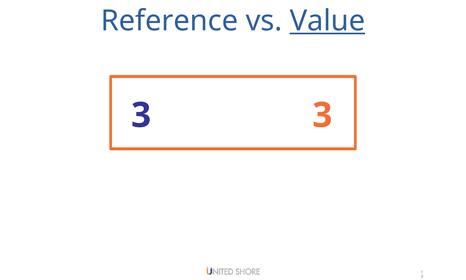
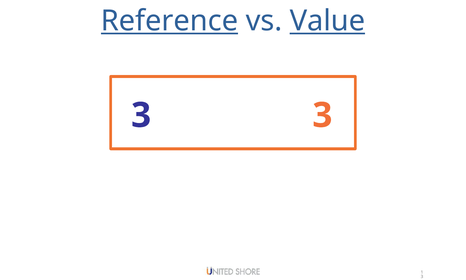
Reference underline: none -> present
